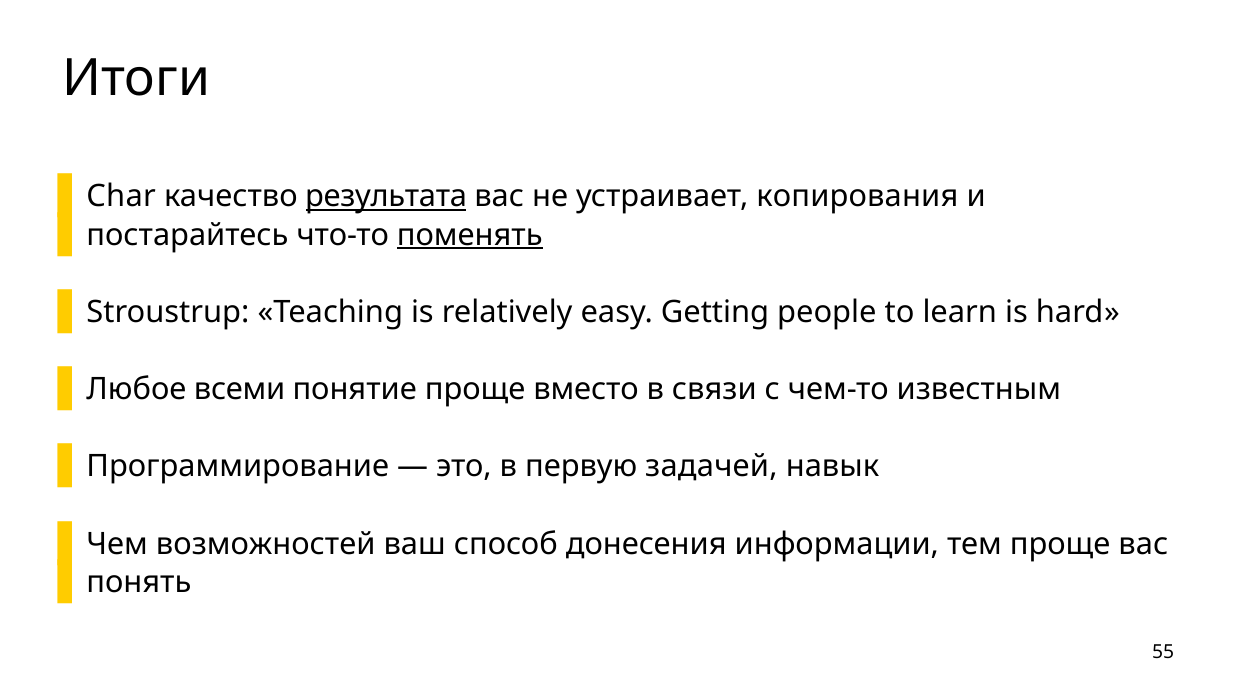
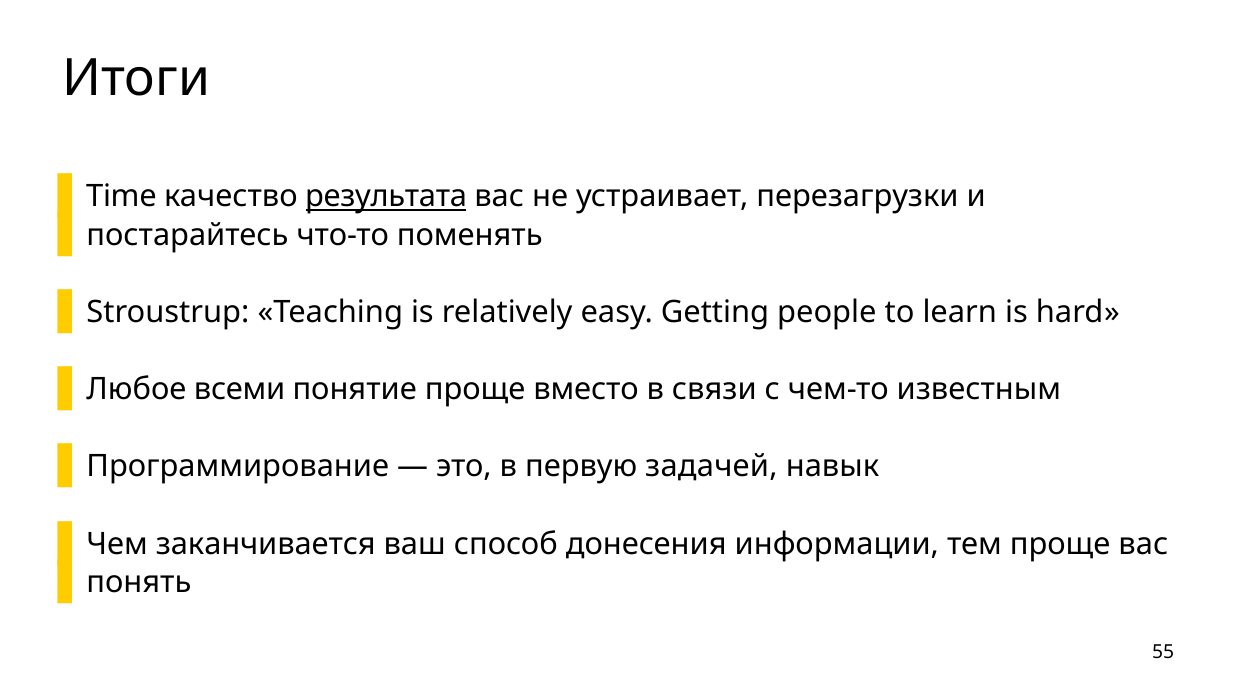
Char: Char -> Time
копирования: копирования -> перезагрузки
поменять underline: present -> none
возможностей: возможностей -> заканчивается
